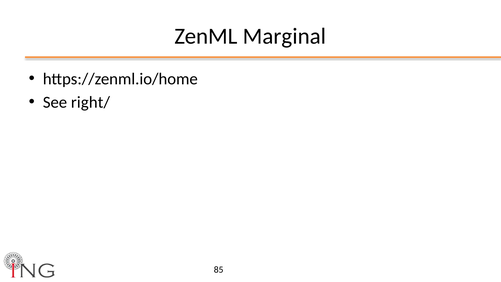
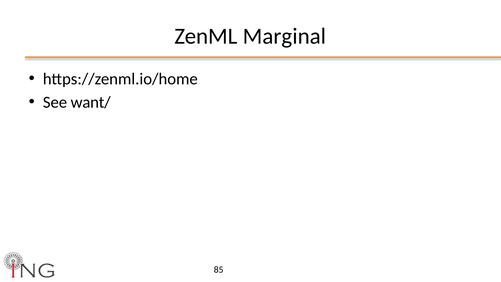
right/: right/ -> want/
